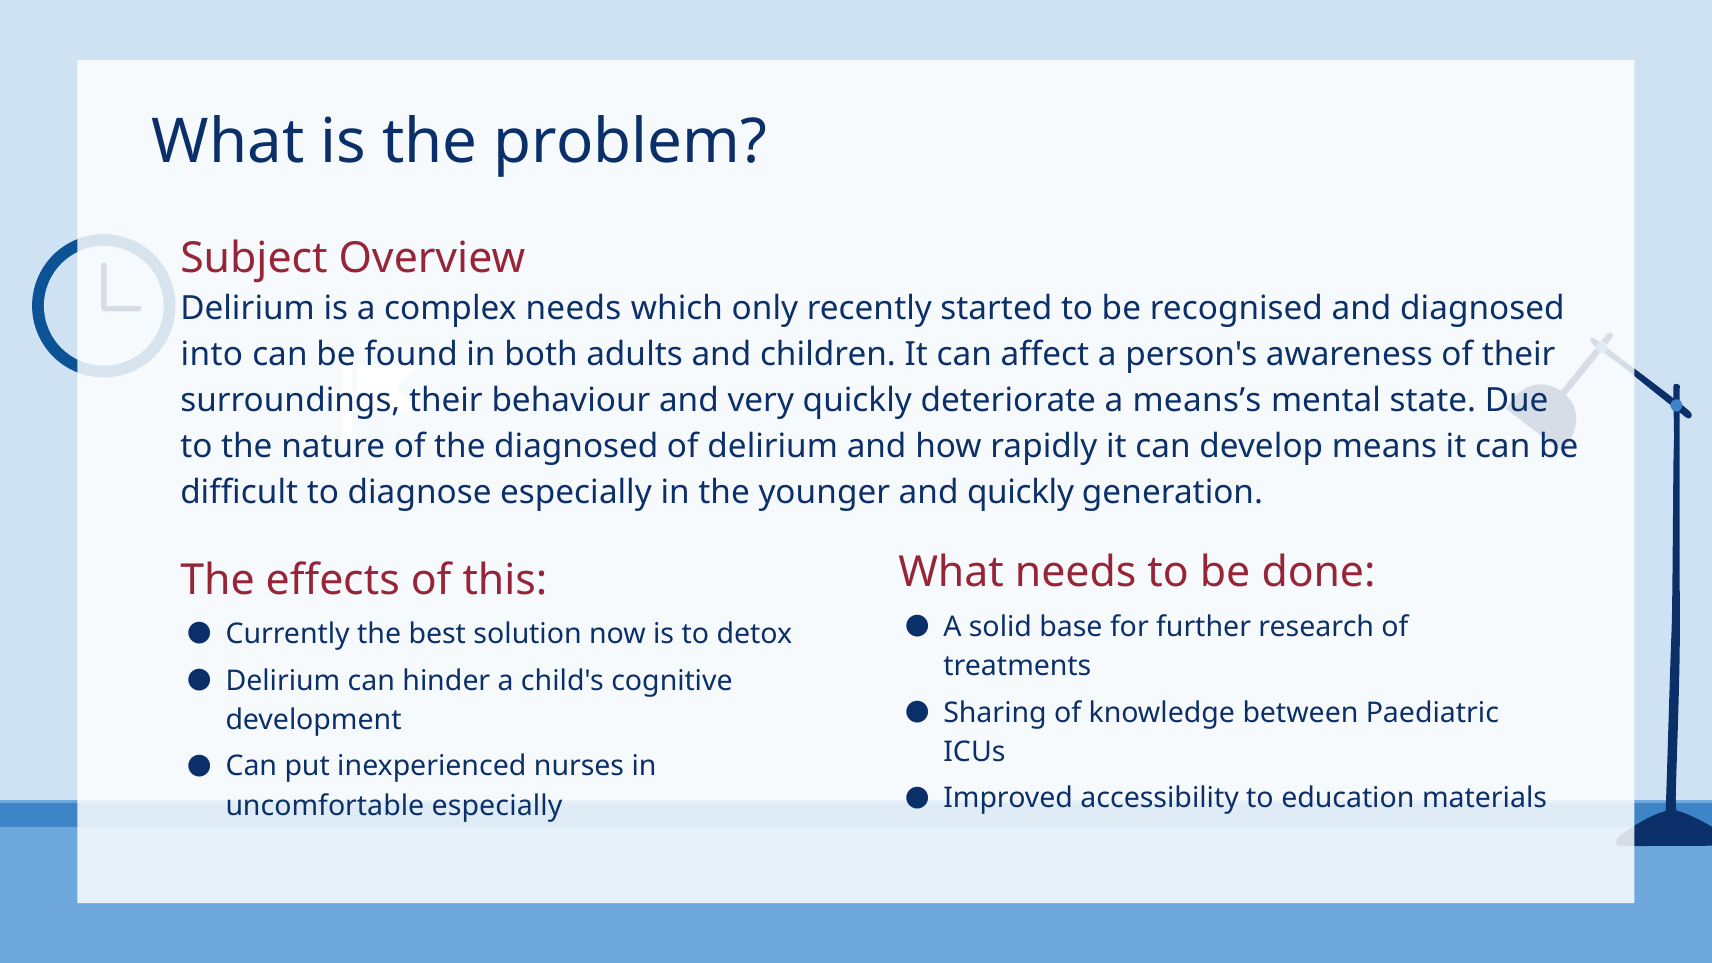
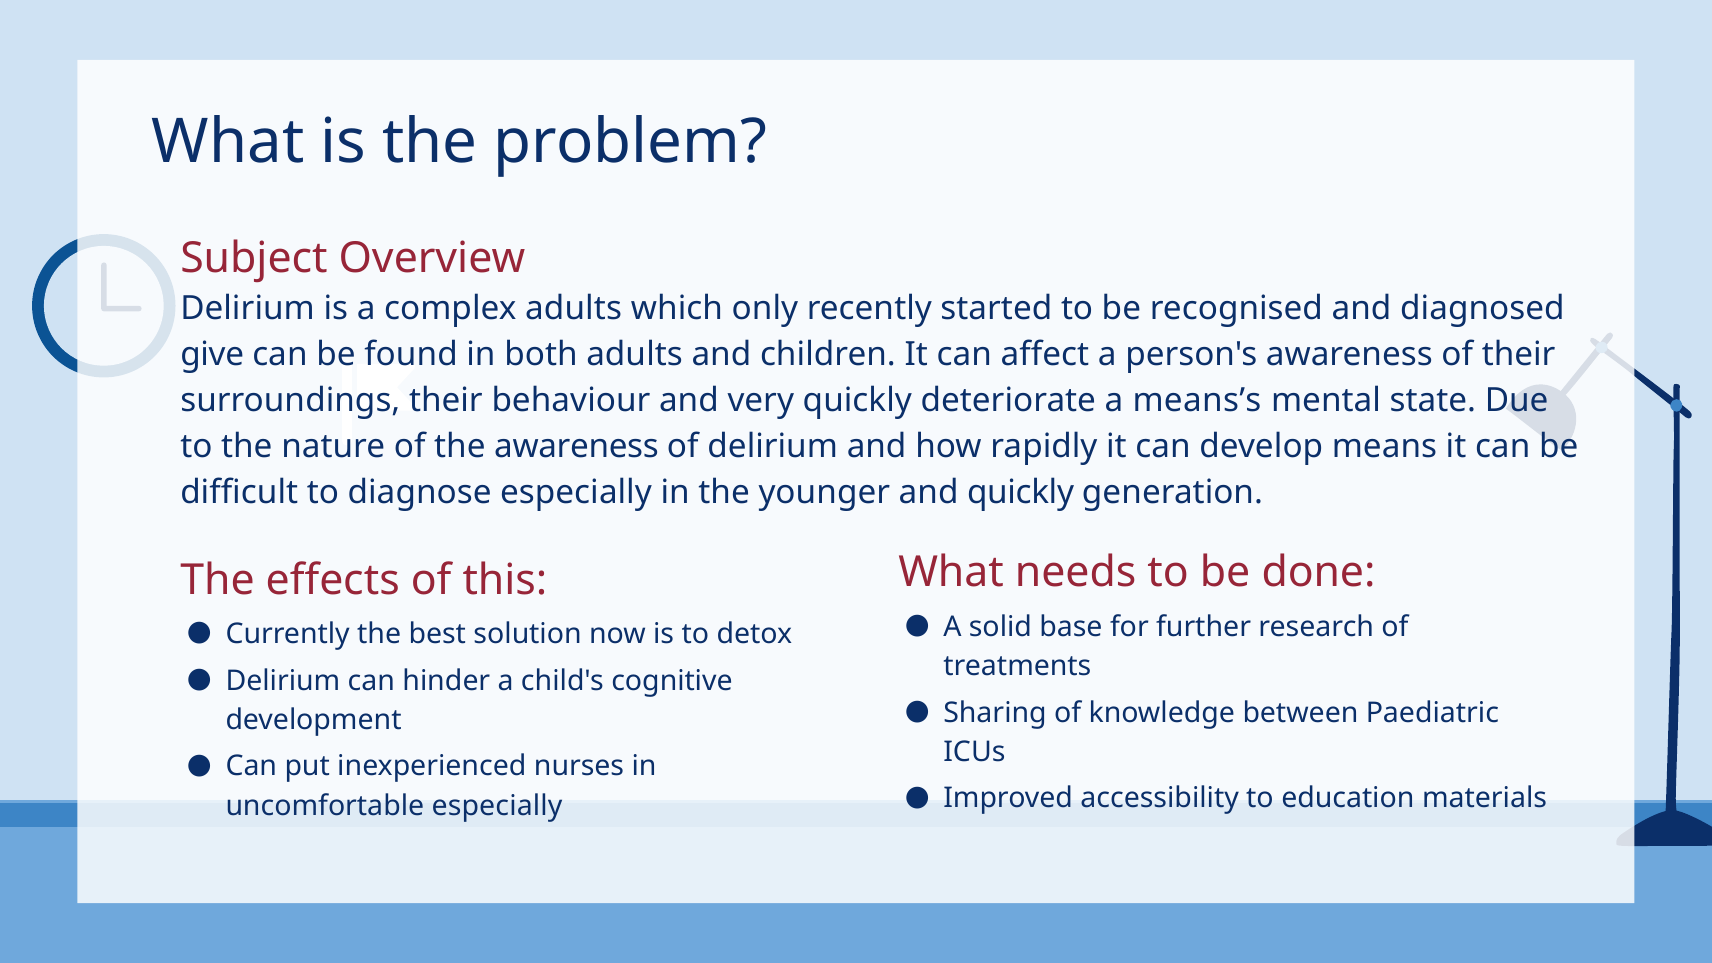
complex needs: needs -> adults
into: into -> give
the diagnosed: diagnosed -> awareness
